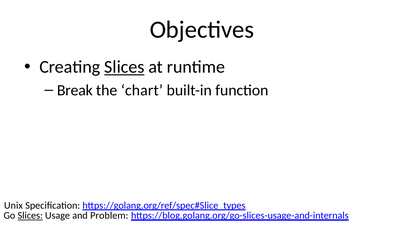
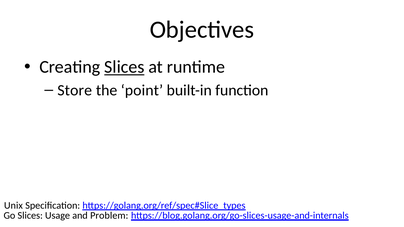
Break: Break -> Store
chart: chart -> point
Slices at (30, 216) underline: present -> none
